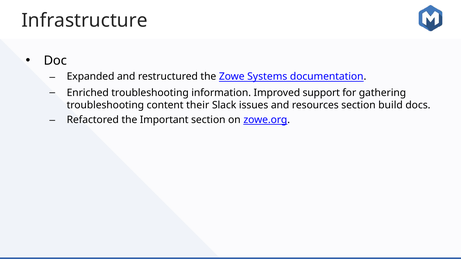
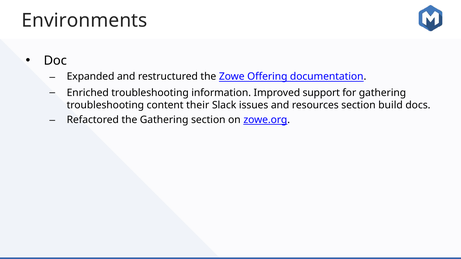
Infrastructure: Infrastructure -> Environments
Systems: Systems -> Offering
the Important: Important -> Gathering
